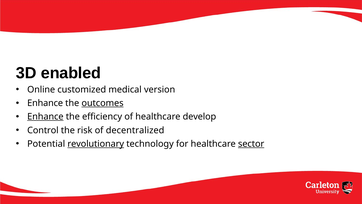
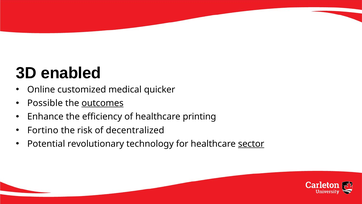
version: version -> quicker
Enhance at (45, 103): Enhance -> Possible
Enhance at (45, 116) underline: present -> none
develop: develop -> printing
Control: Control -> Fortino
revolutionary underline: present -> none
